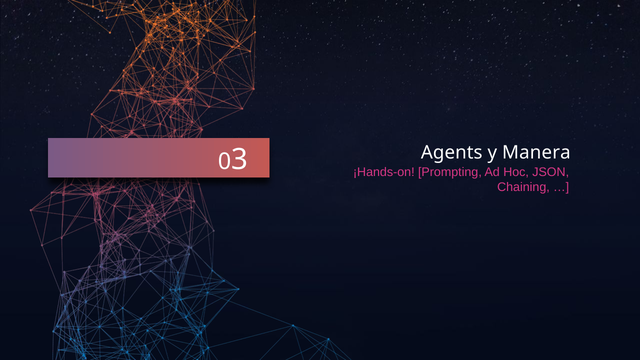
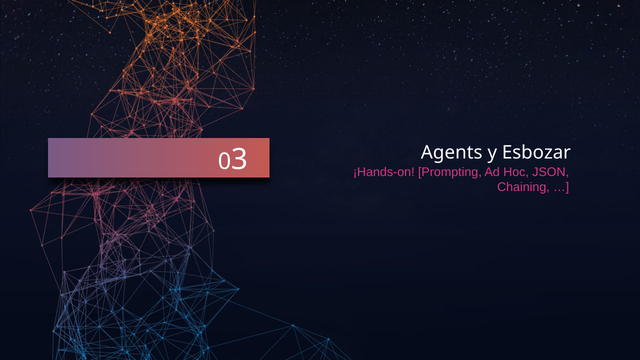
Manera: Manera -> Esbozar
